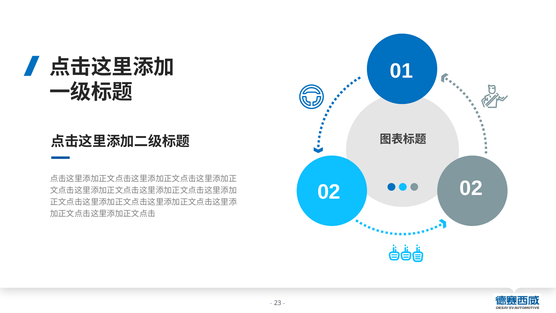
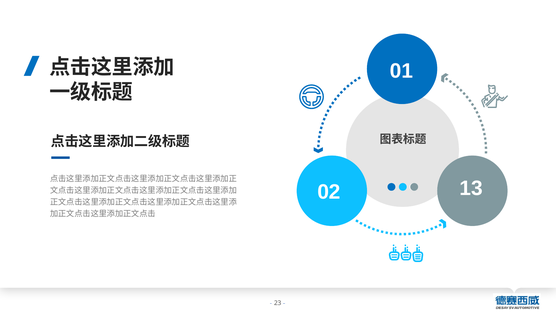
02 02: 02 -> 13
